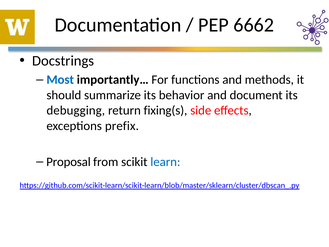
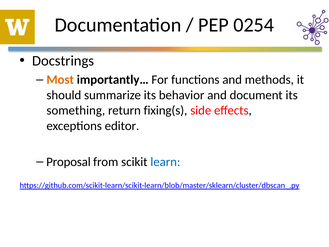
6662: 6662 -> 0254
Most colour: blue -> orange
debugging: debugging -> something
prefix: prefix -> editor
